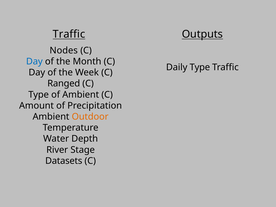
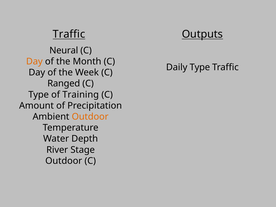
Nodes: Nodes -> Neural
Day at (34, 61) colour: blue -> orange
of Ambient: Ambient -> Training
Datasets at (64, 161): Datasets -> Outdoor
